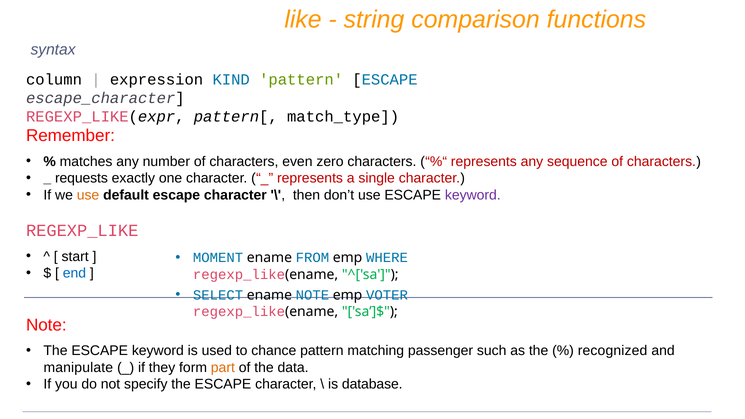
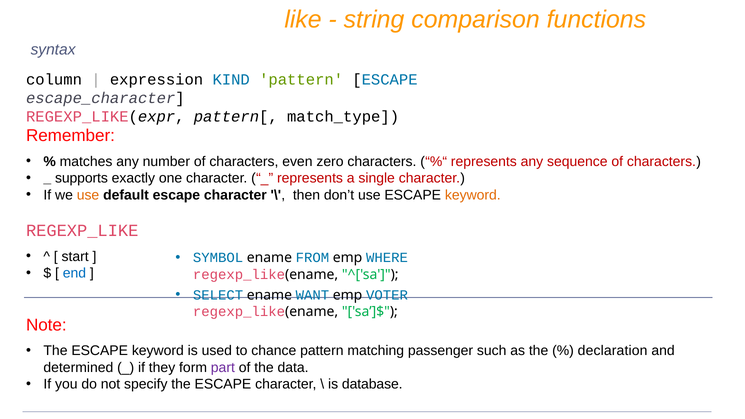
requests: requests -> supports
keyword at (473, 195) colour: purple -> orange
MOMENT: MOMENT -> SYMBOL
ename NOTE: NOTE -> WANT
recognized: recognized -> declaration
manipulate: manipulate -> determined
part colour: orange -> purple
